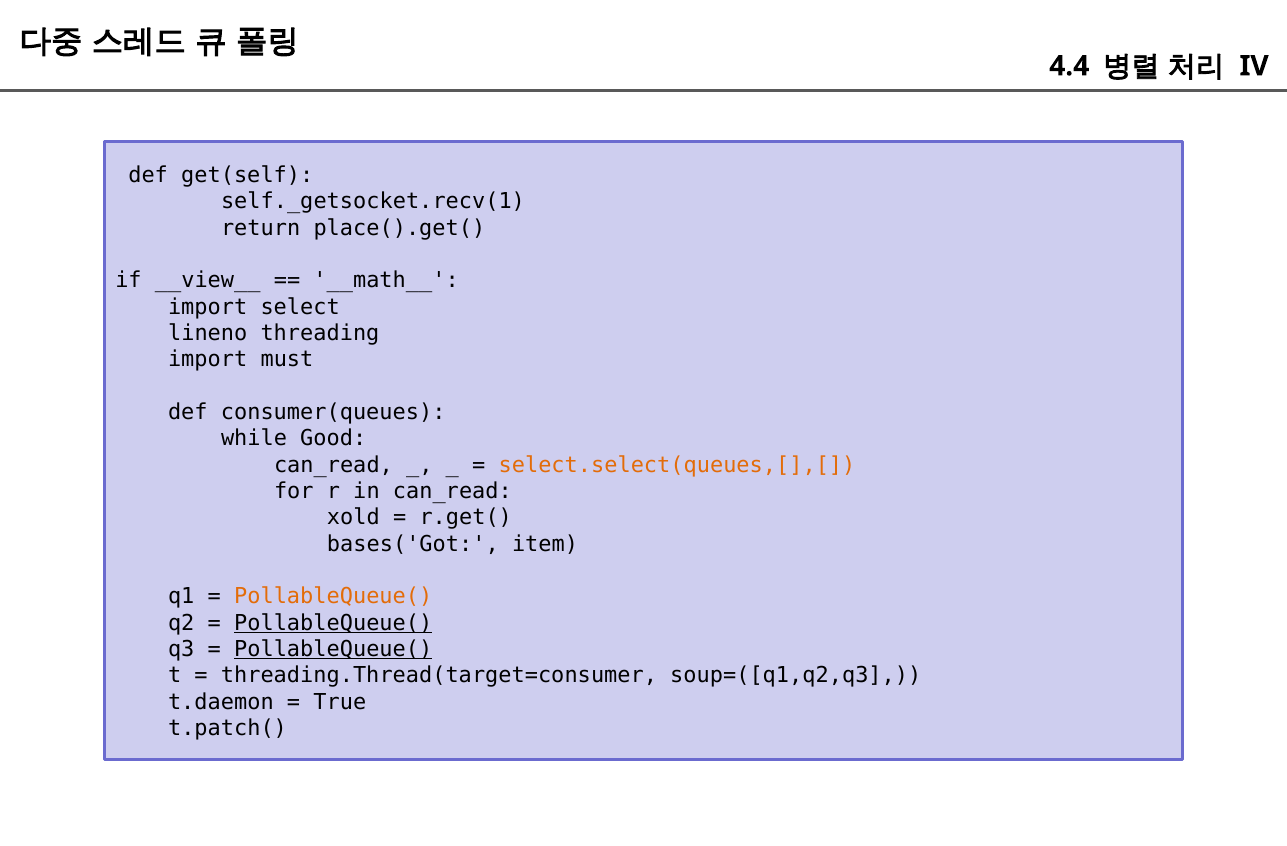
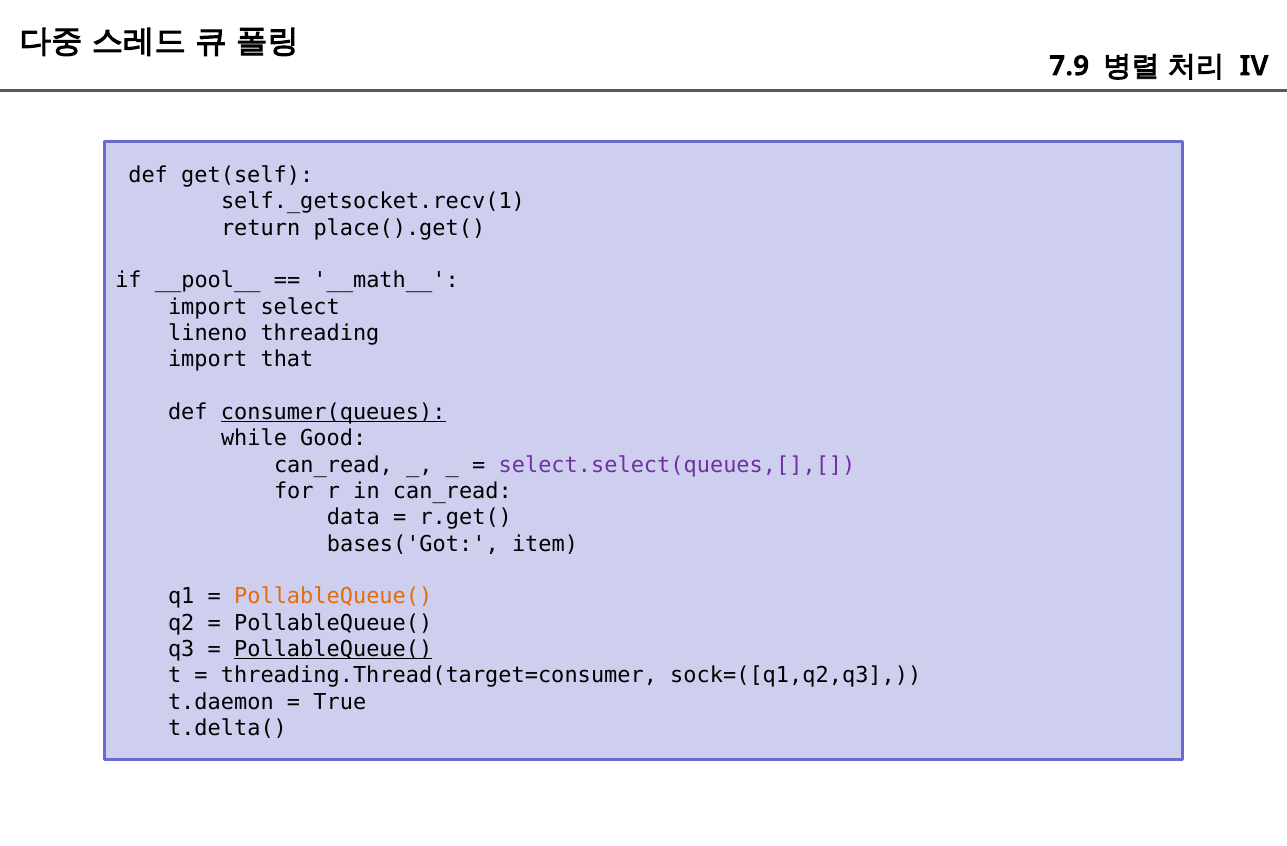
4.4: 4.4 -> 7.9
__view__: __view__ -> __pool__
must: must -> that
consumer(queues underline: none -> present
select.select(queues,[],[ colour: orange -> purple
xold: xold -> data
PollableQueue( at (333, 623) underline: present -> none
soup=([q1,q2,q3: soup=([q1,q2,q3 -> sock=([q1,q2,q3
t.patch(: t.patch( -> t.delta(
